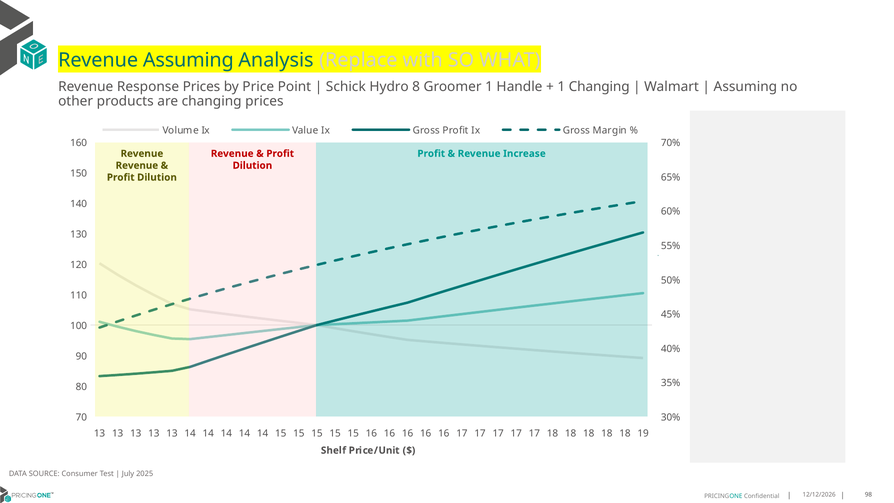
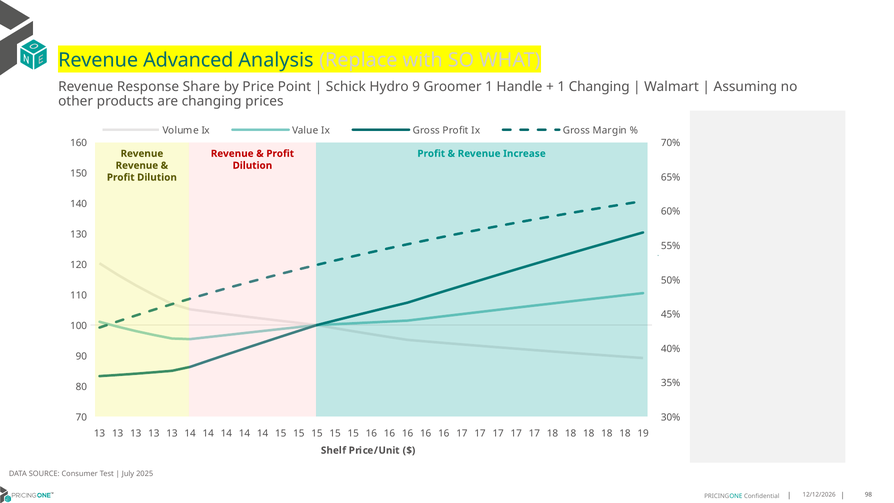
Revenue Assuming: Assuming -> Advanced
Response Prices: Prices -> Share
8: 8 -> 9
